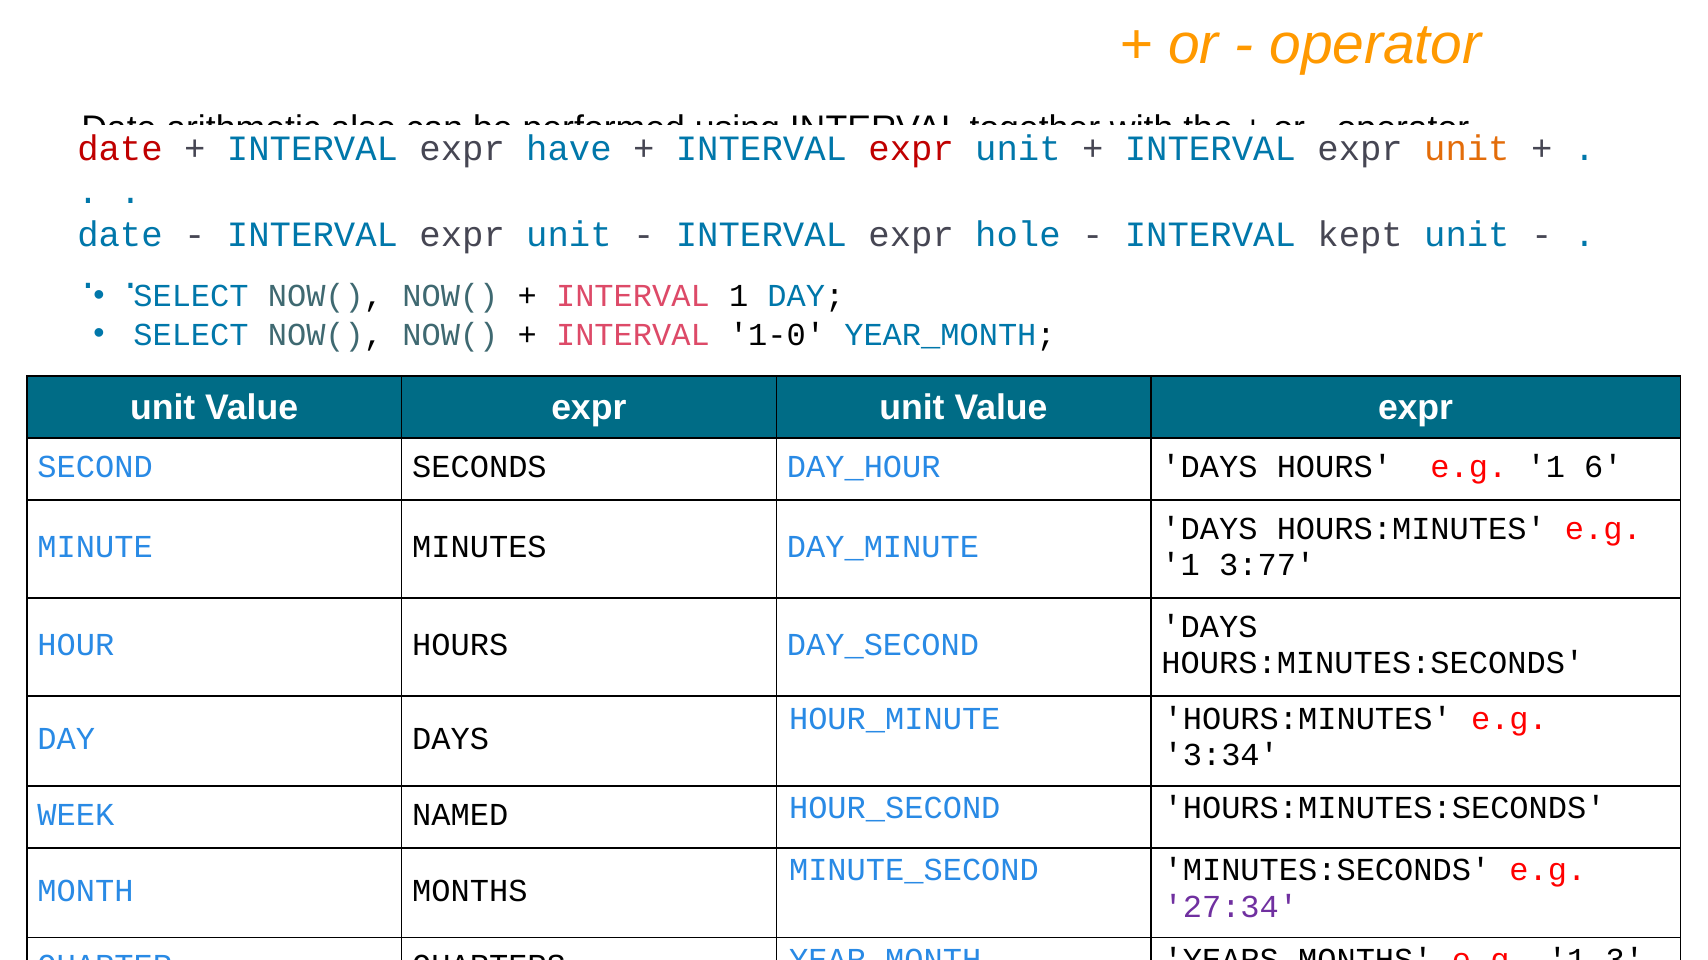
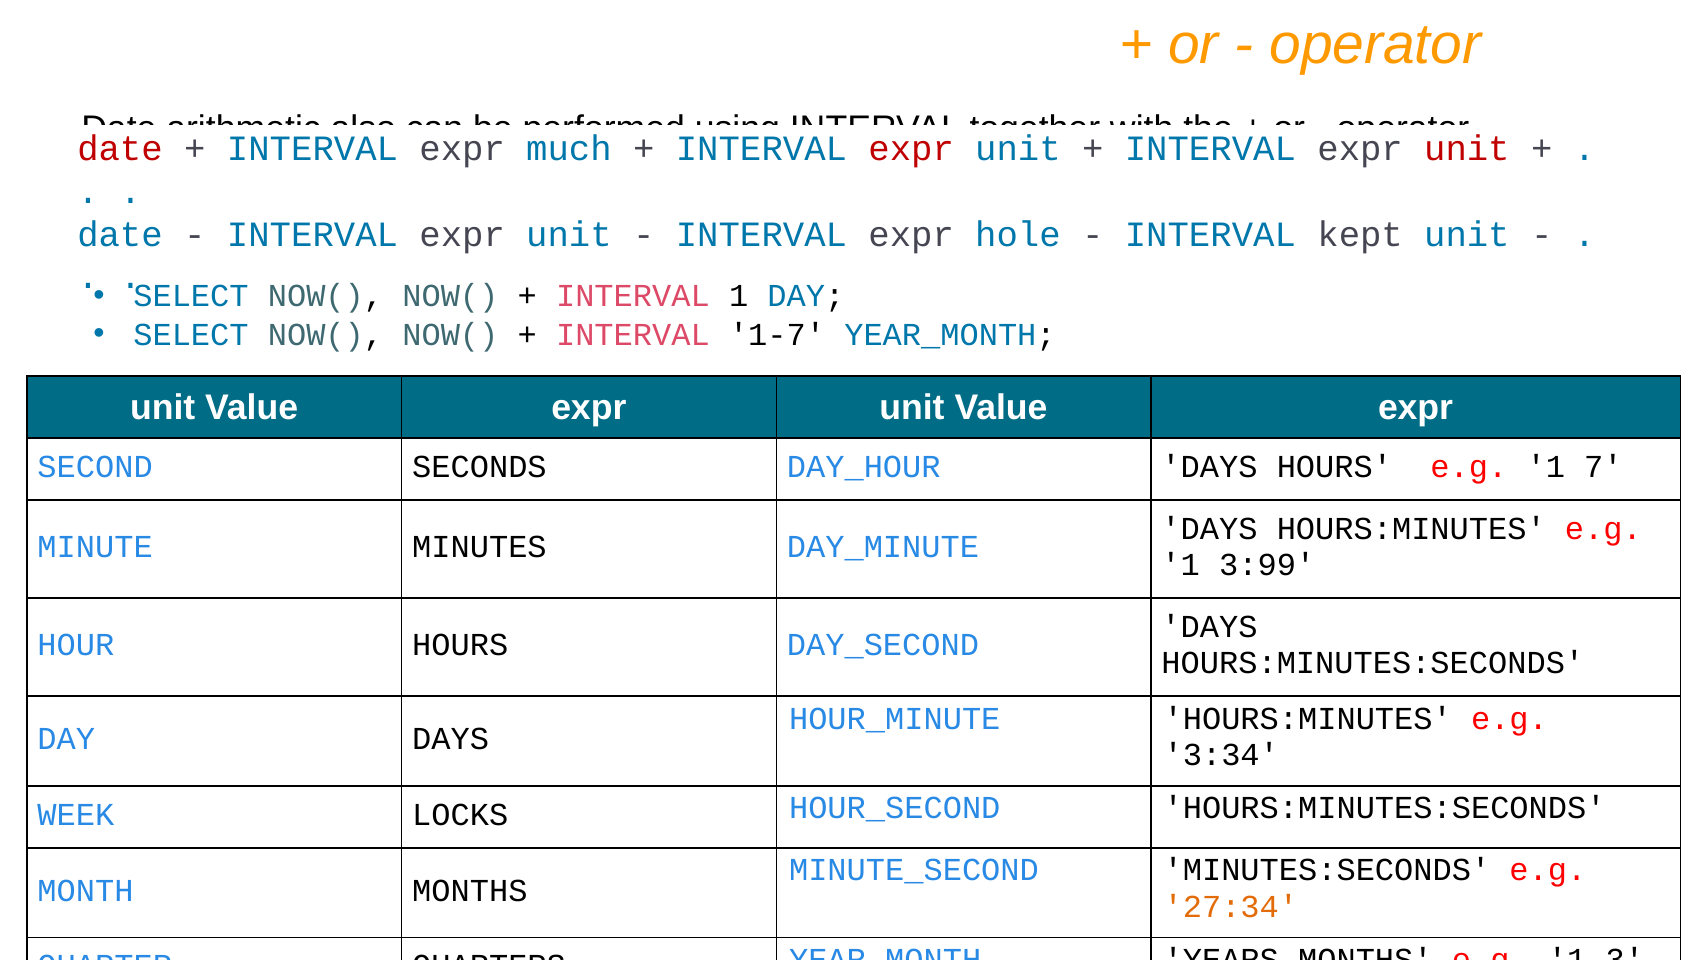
have: have -> much
unit at (1467, 149) colour: orange -> red
1-0: 1-0 -> 1-7
6: 6 -> 7
3:77: 3:77 -> 3:99
NAMED: NAMED -> LOCKS
27:34 colour: purple -> orange
